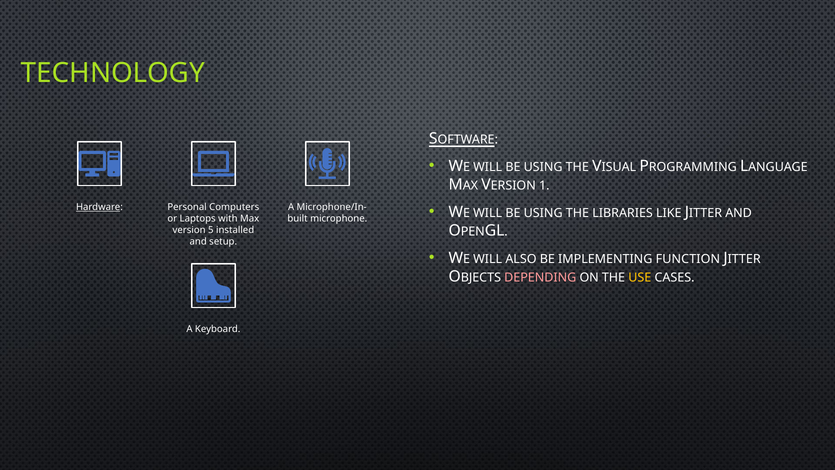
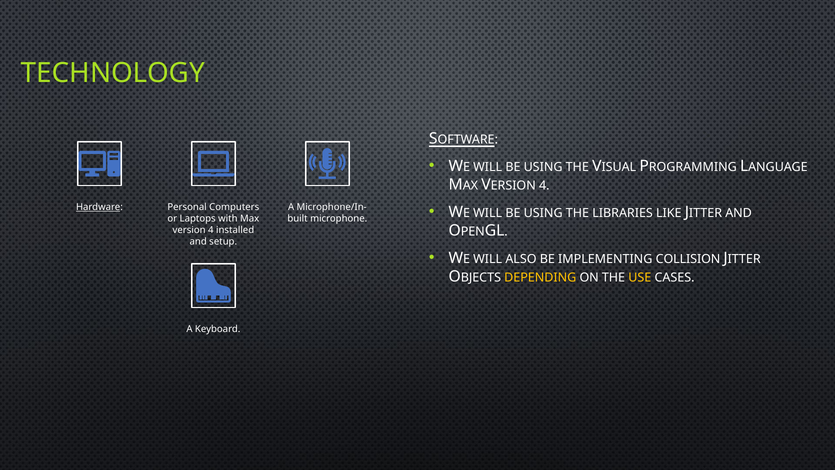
1 at (544, 186): 1 -> 4
version 5: 5 -> 4
FUNCTION: FUNCTION -> COLLISION
DEPENDING colour: pink -> yellow
